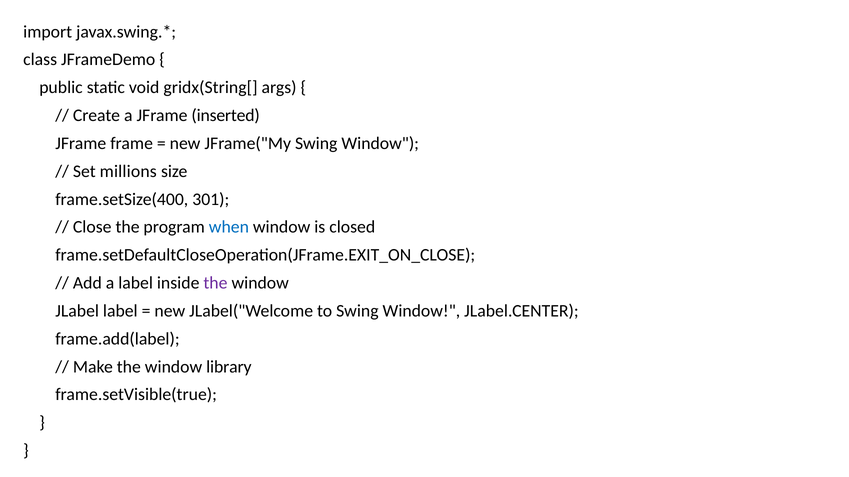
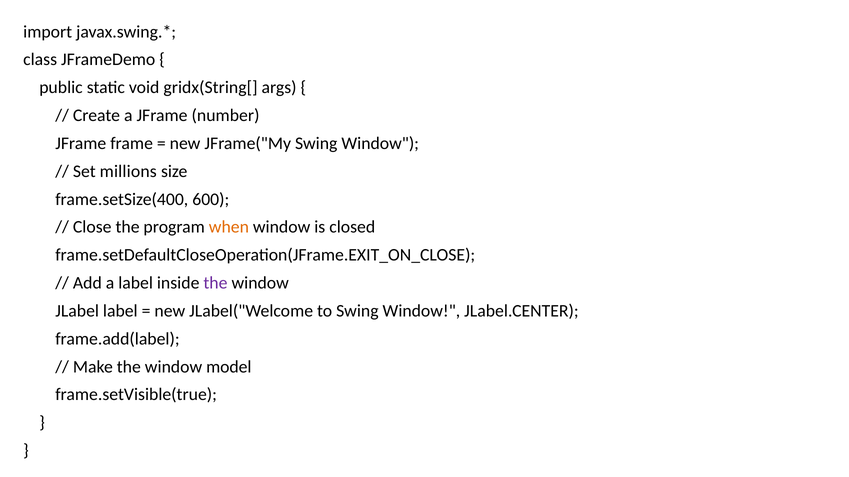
inserted: inserted -> number
301: 301 -> 600
when colour: blue -> orange
library: library -> model
